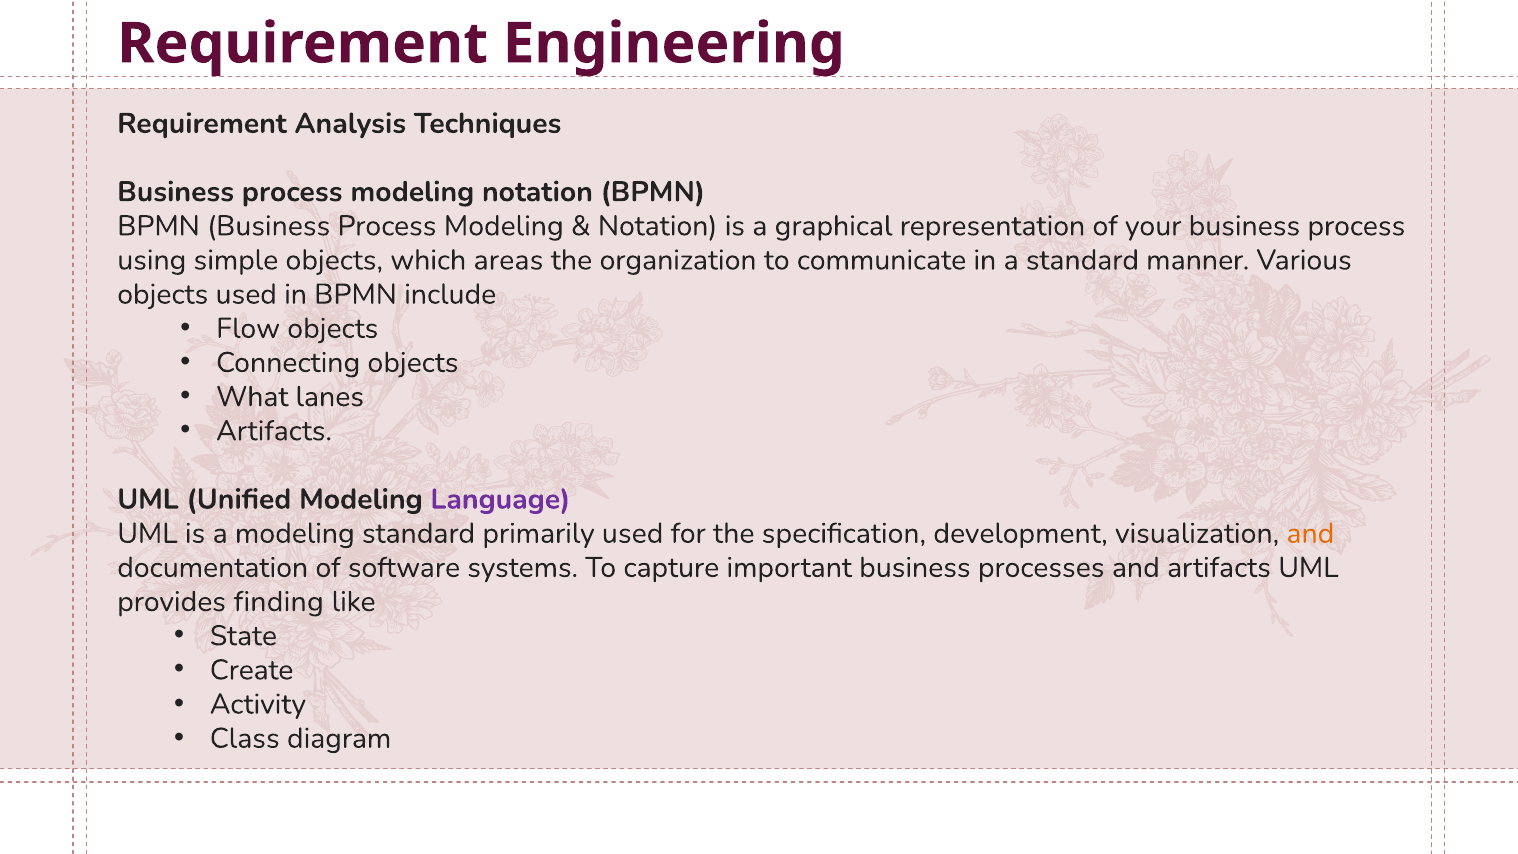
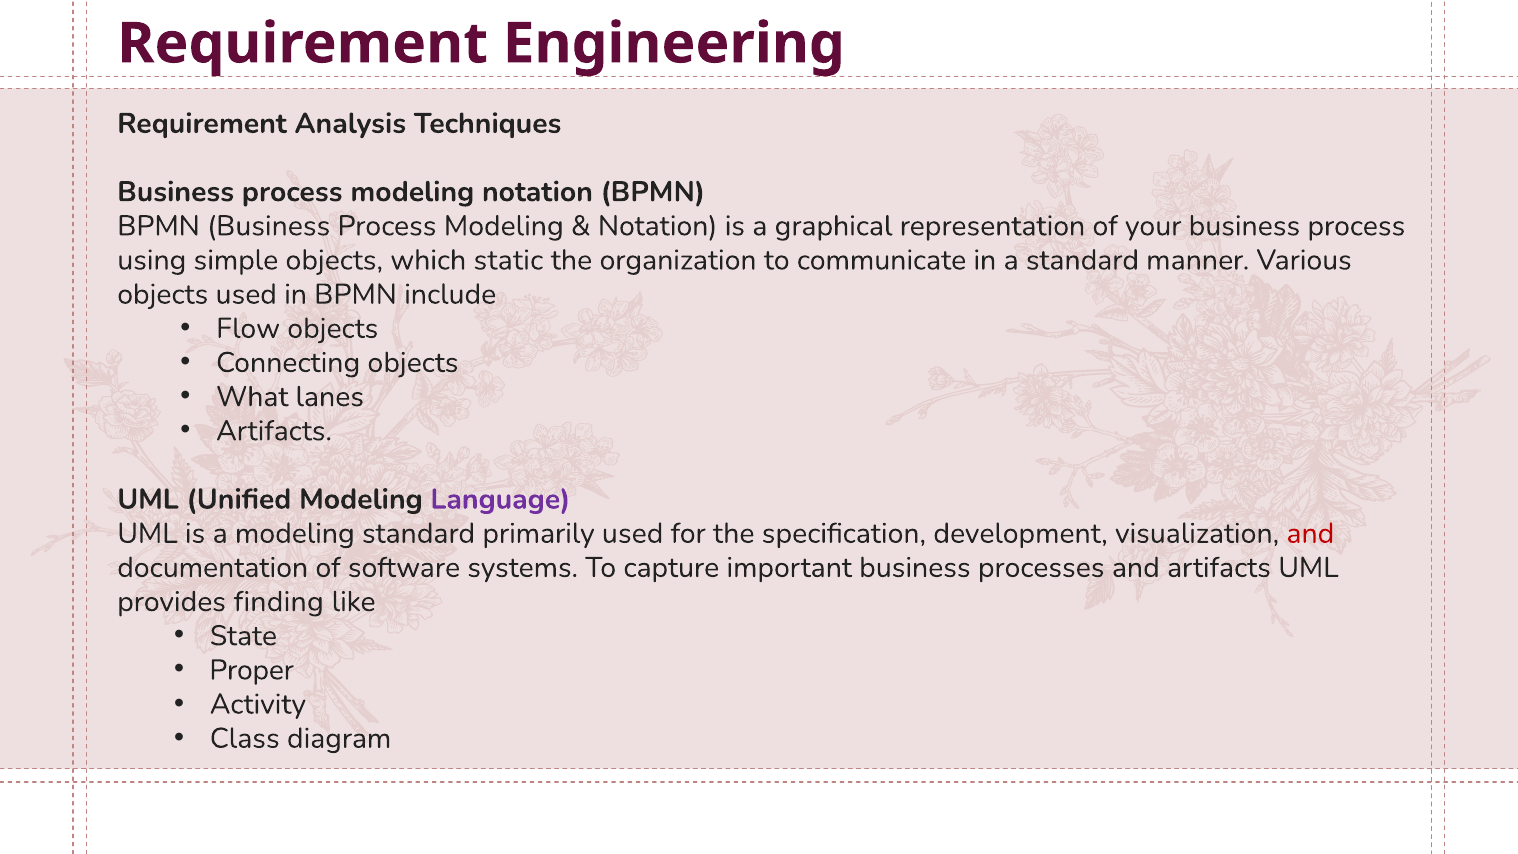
areas: areas -> static
and at (1310, 533) colour: orange -> red
Create: Create -> Proper
